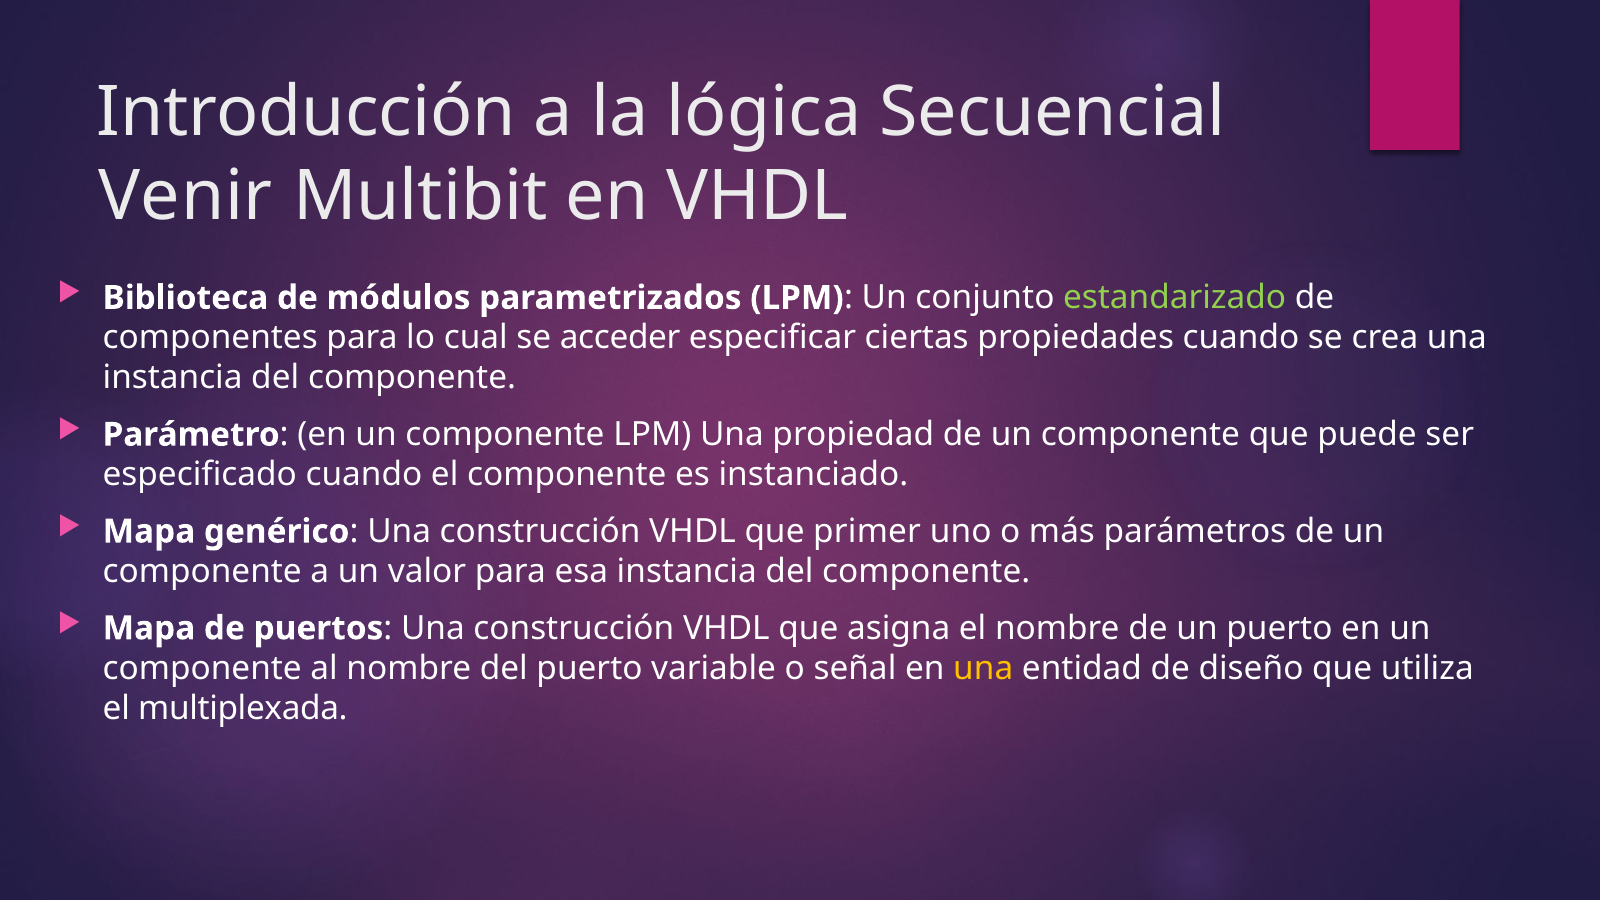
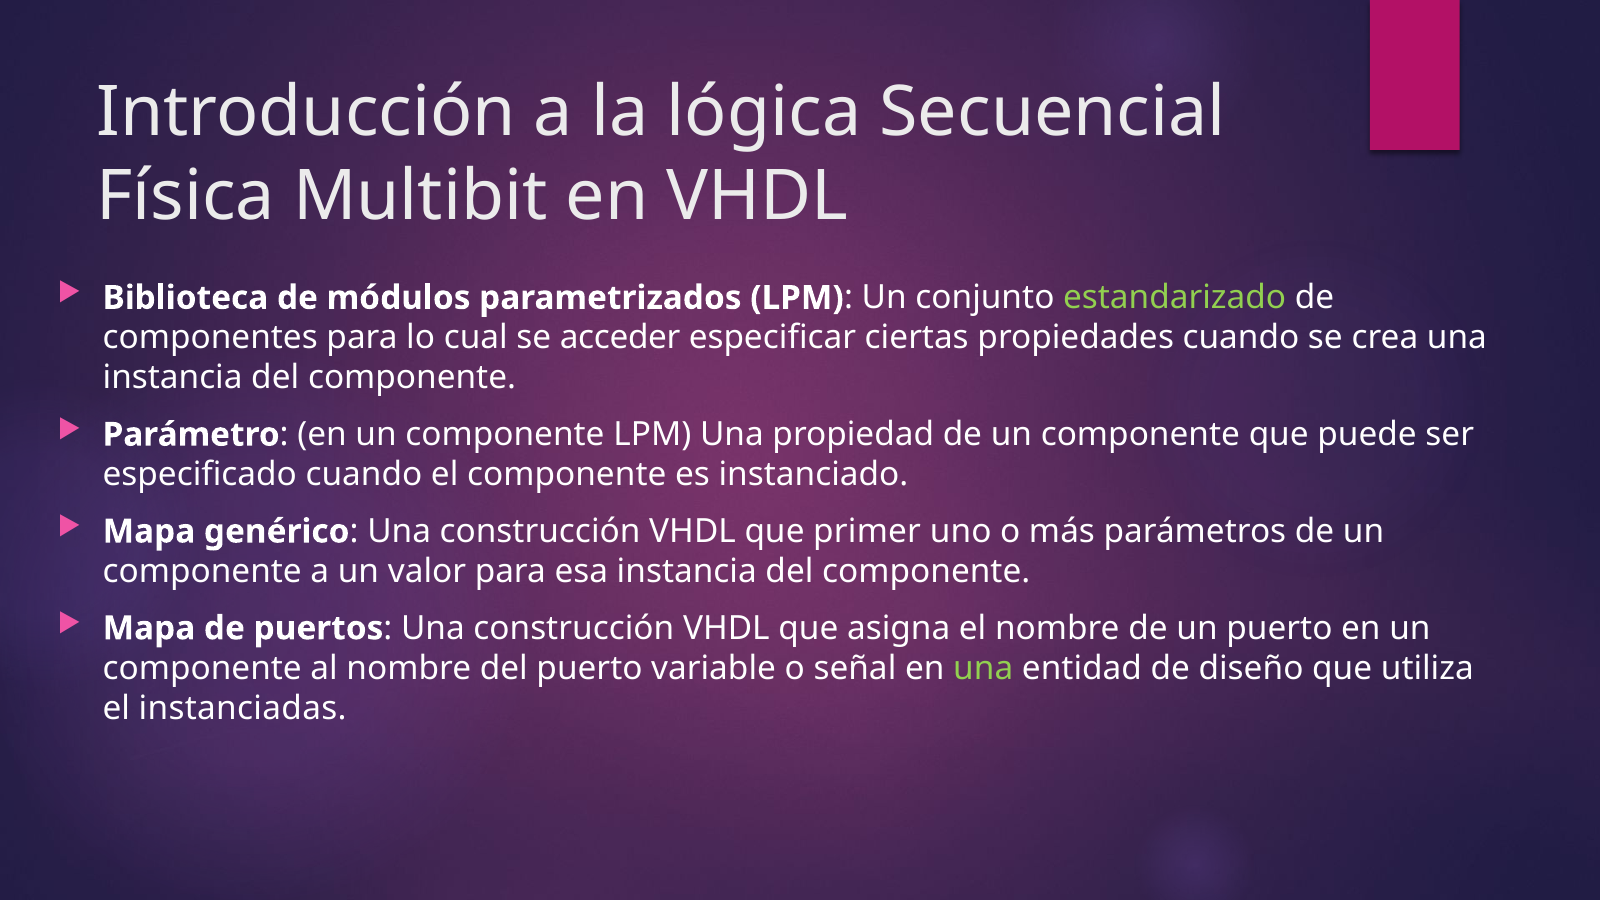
Venir: Venir -> Física
una at (983, 668) colour: yellow -> light green
multiplexada: multiplexada -> instanciadas
